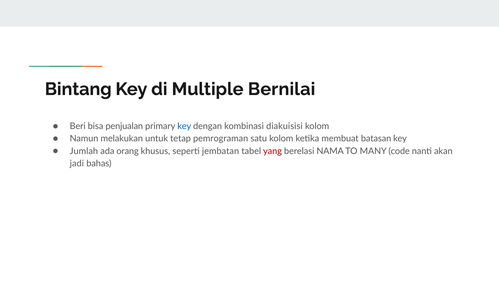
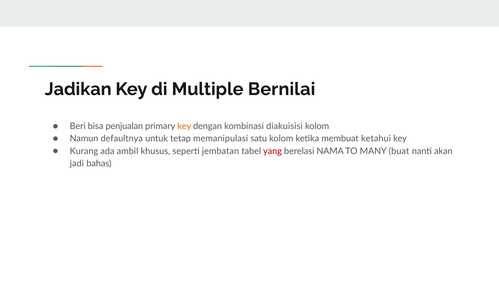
Bintang: Bintang -> Jadikan
key at (184, 126) colour: blue -> orange
melakukan: melakukan -> defaultnya
pemrograman: pemrograman -> memanipulasi
batasan: batasan -> ketahui
Jumlah: Jumlah -> Kurang
orang: orang -> ambil
code: code -> buat
